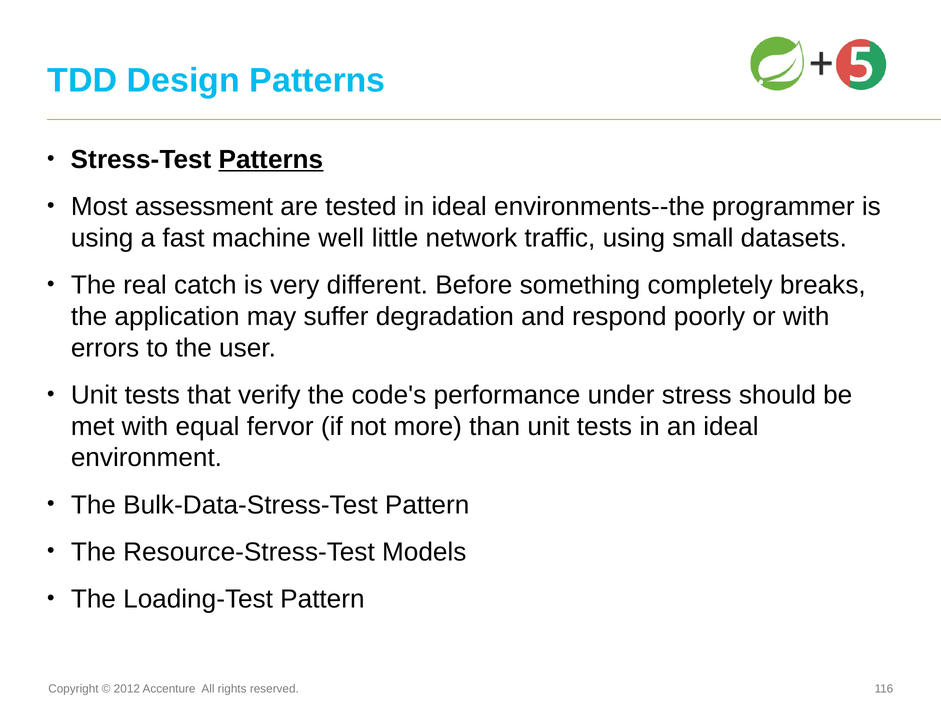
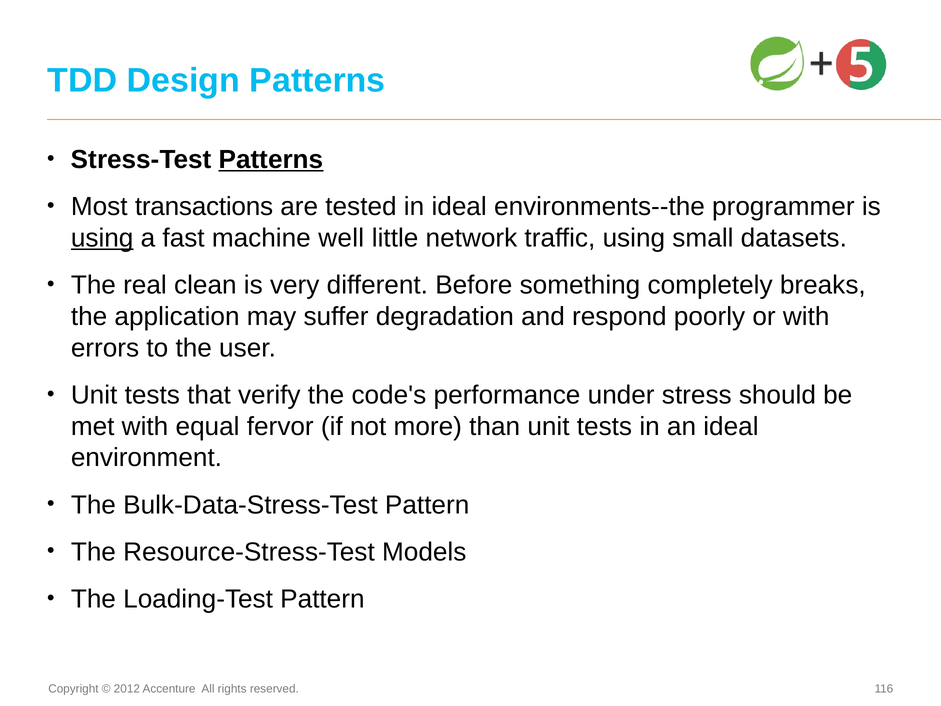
assessment: assessment -> transactions
using at (102, 238) underline: none -> present
catch: catch -> clean
